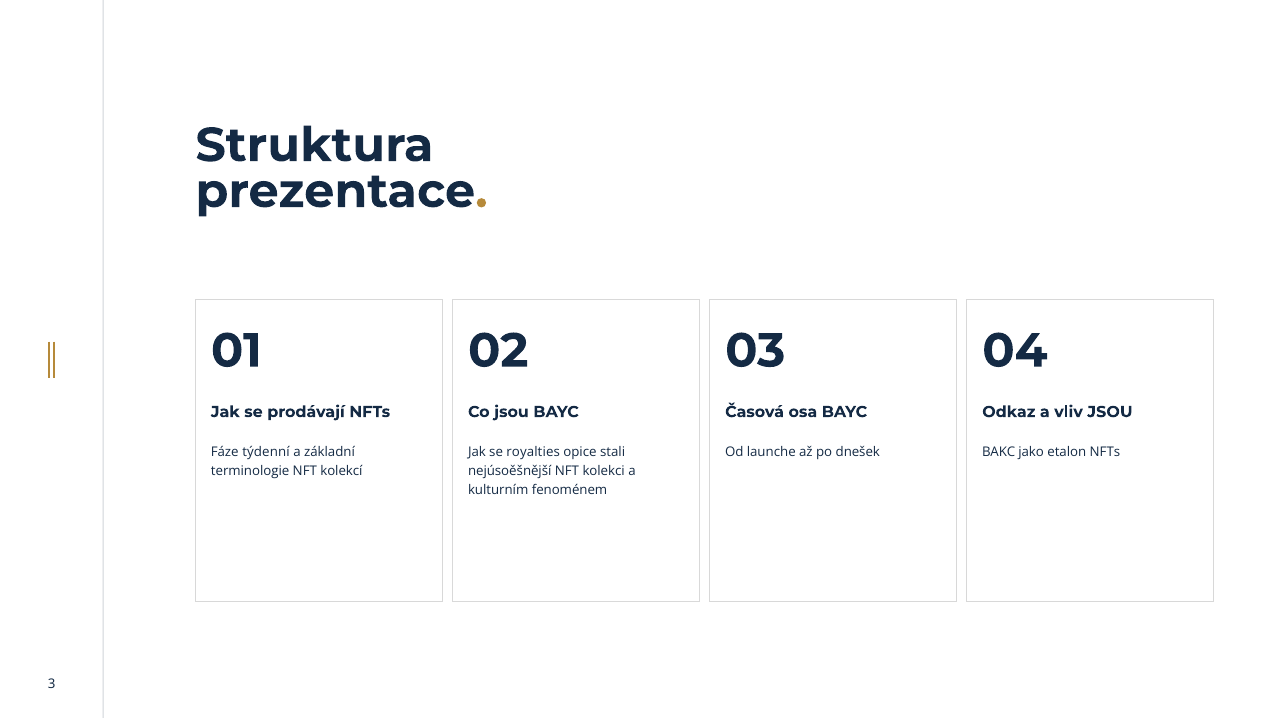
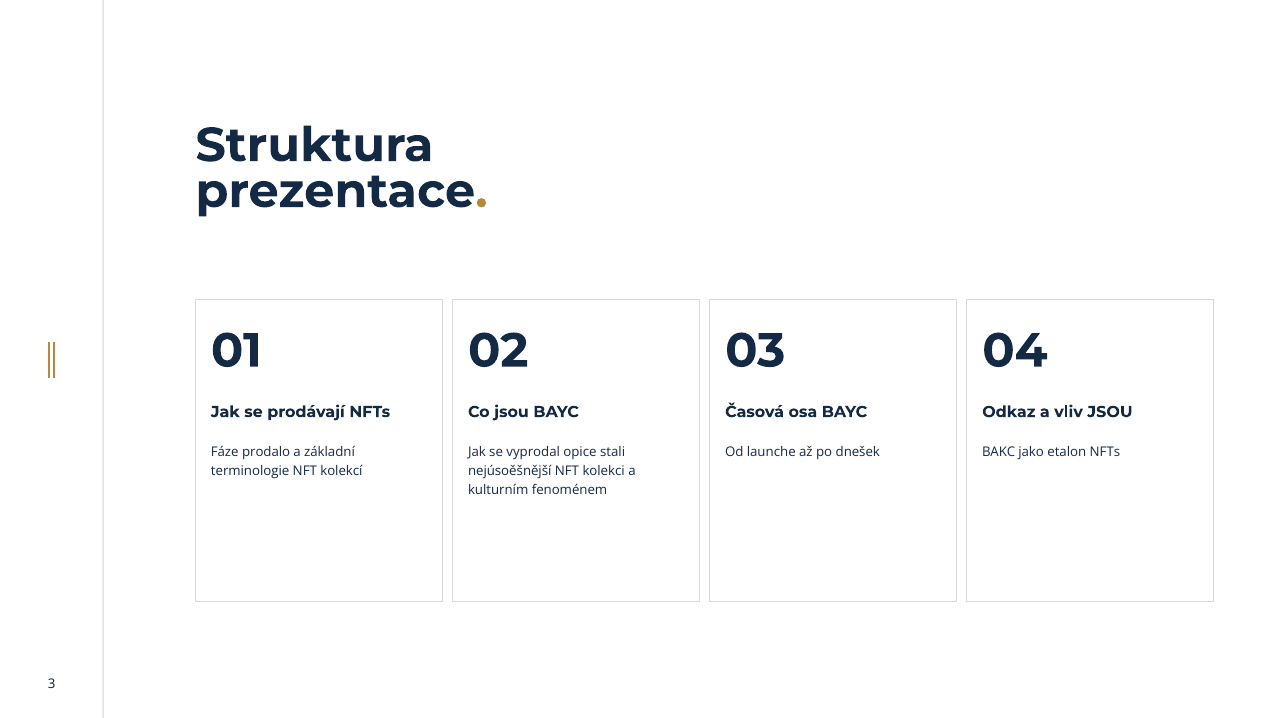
týdenní: týdenní -> prodalo
royalties: royalties -> vyprodal
